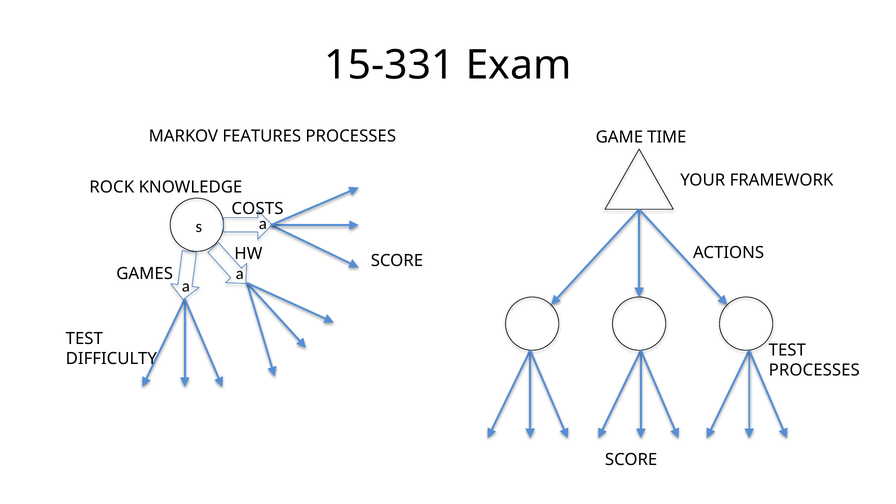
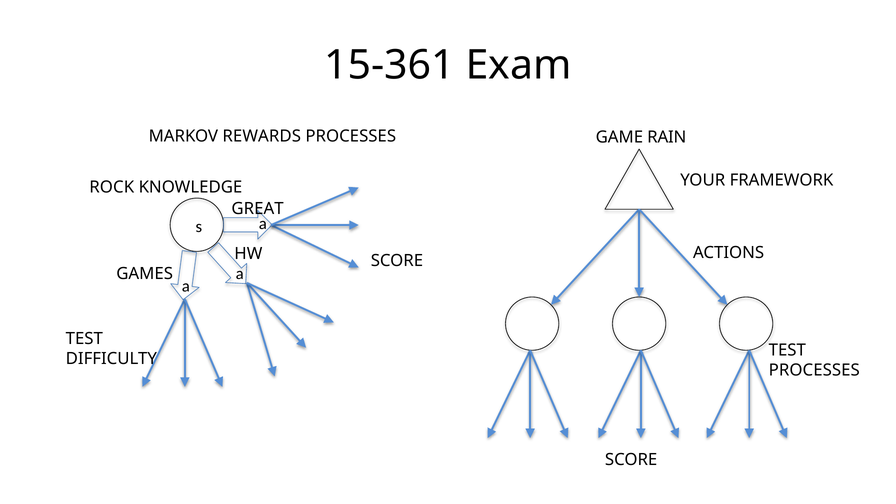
15-331: 15-331 -> 15-361
FEATURES: FEATURES -> REWARDS
TIME: TIME -> RAIN
COSTS: COSTS -> GREAT
